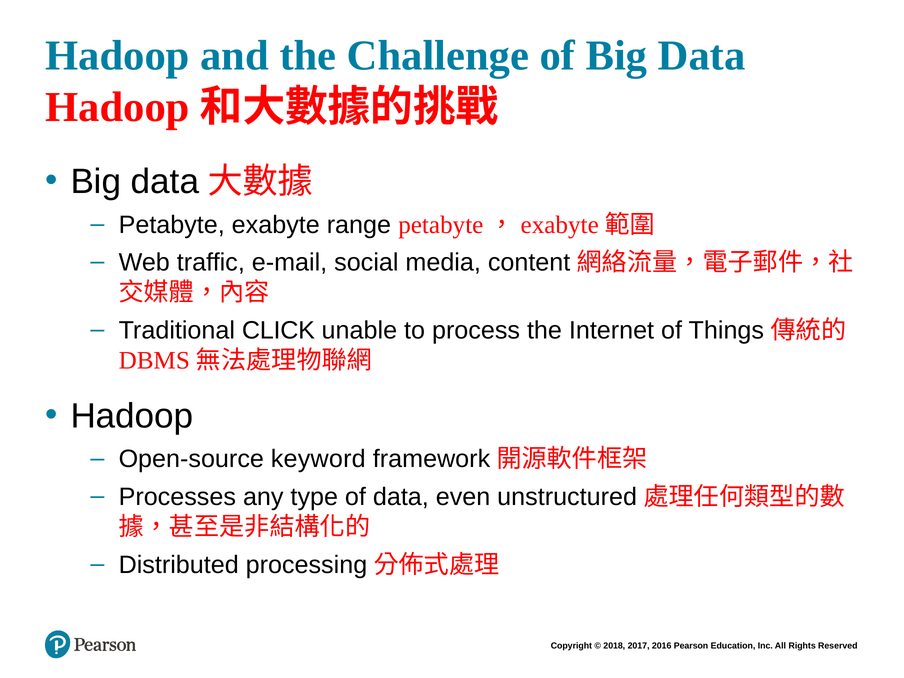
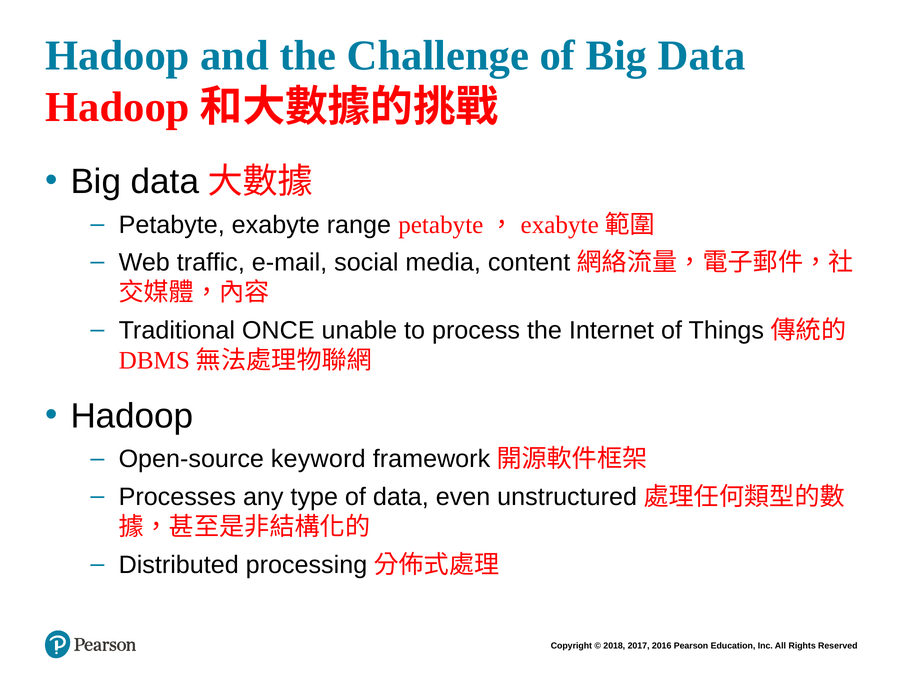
CLICK: CLICK -> ONCE
